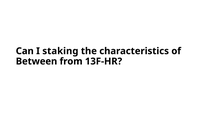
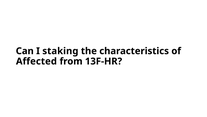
Between: Between -> Affected
